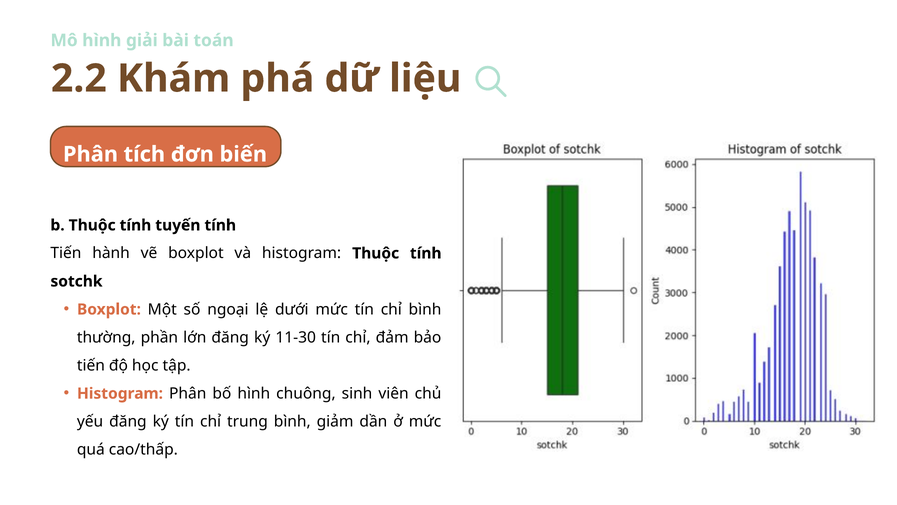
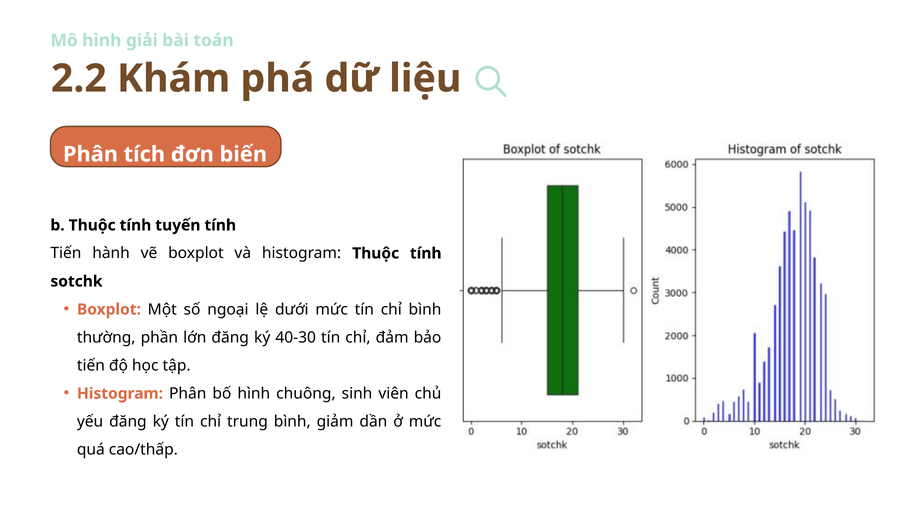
11-30: 11-30 -> 40-30
